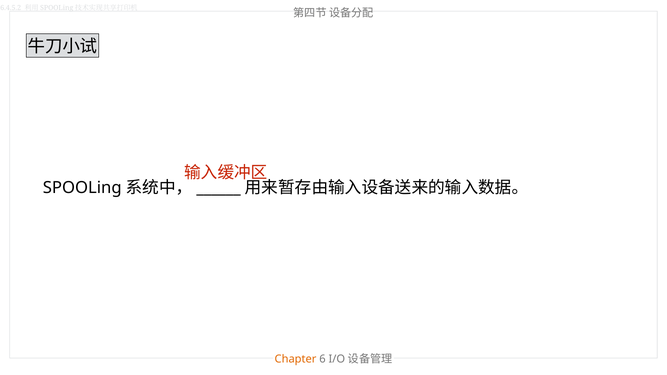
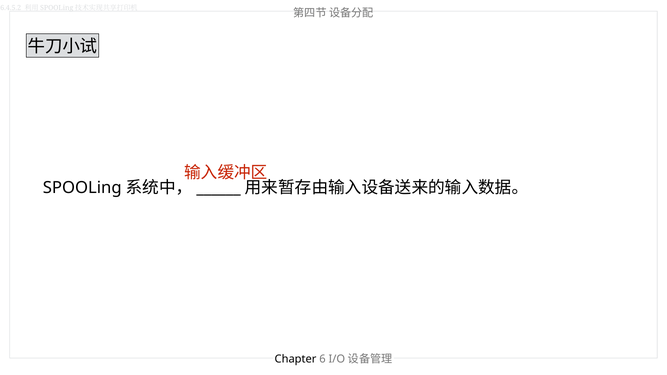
Chapter colour: orange -> black
